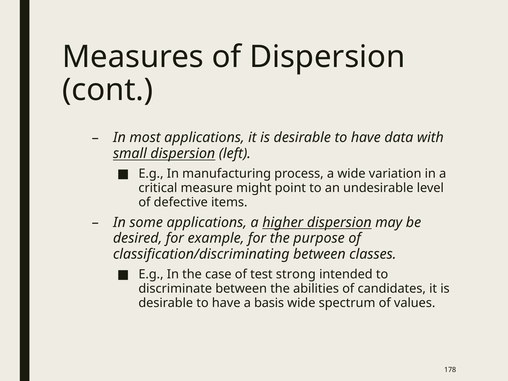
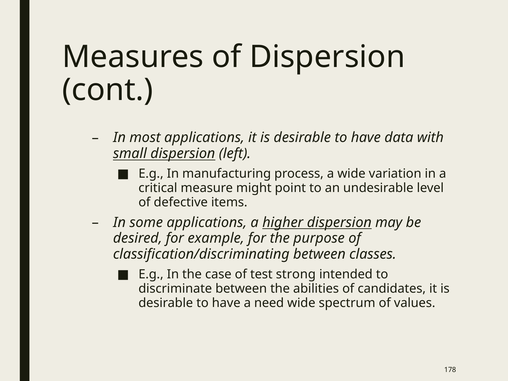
basis: basis -> need
